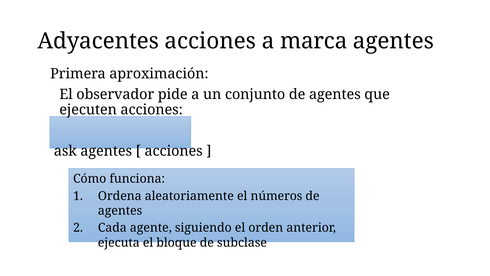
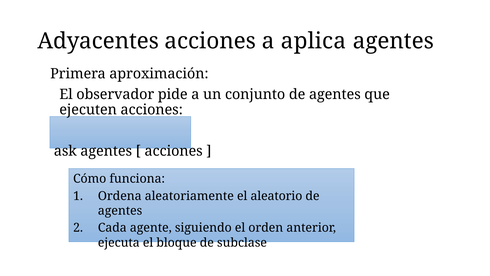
marca: marca -> aplica
números: números -> aleatorio
